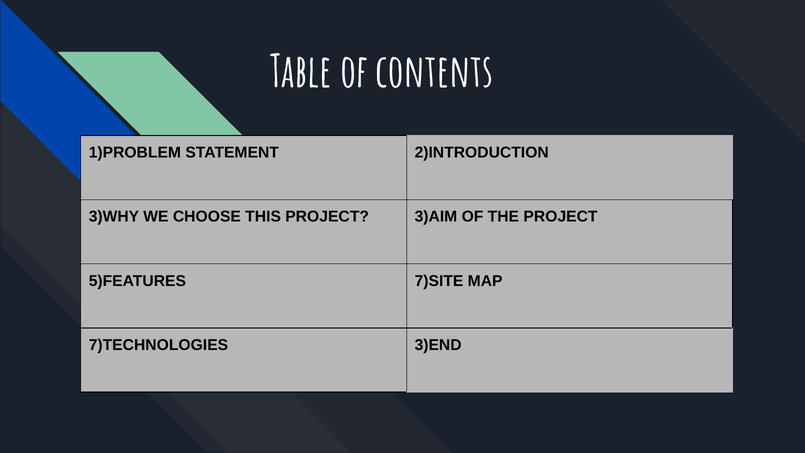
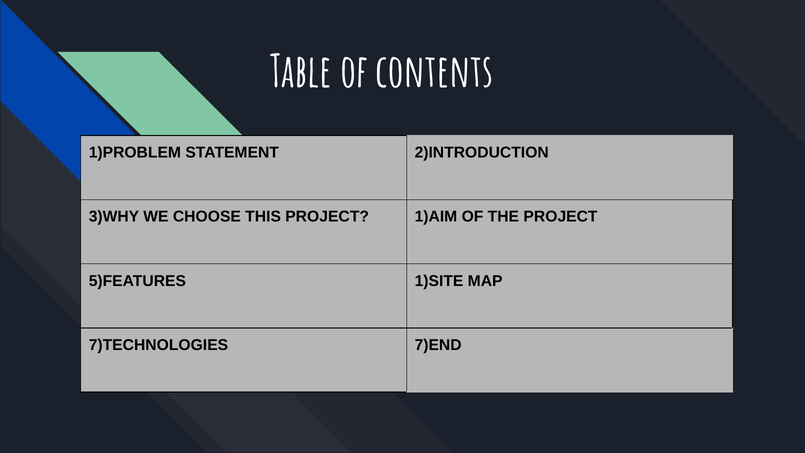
3)AIM: 3)AIM -> 1)AIM
7)SITE: 7)SITE -> 1)SITE
3)END: 3)END -> 7)END
